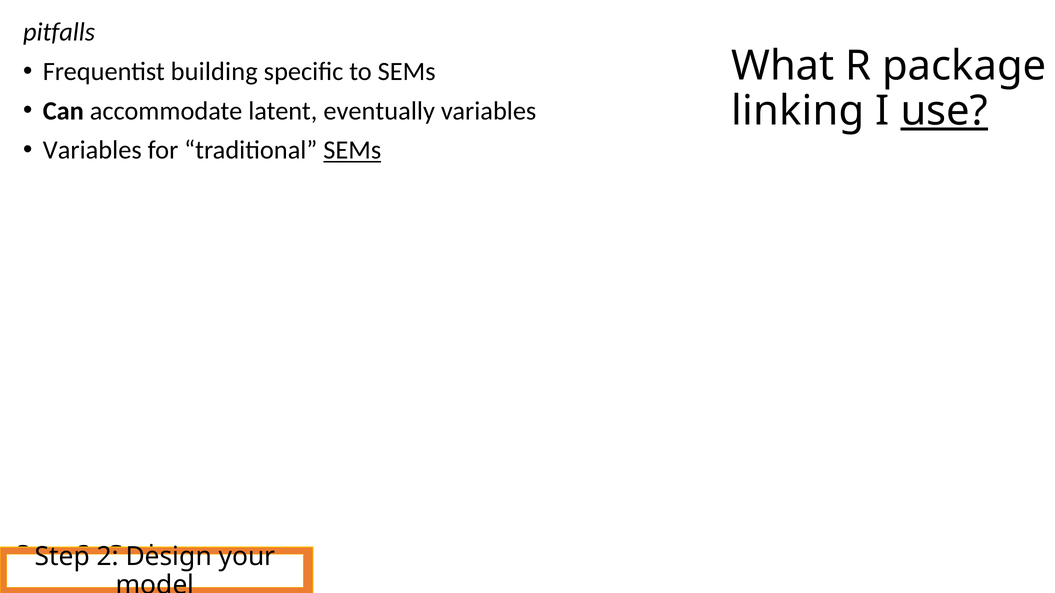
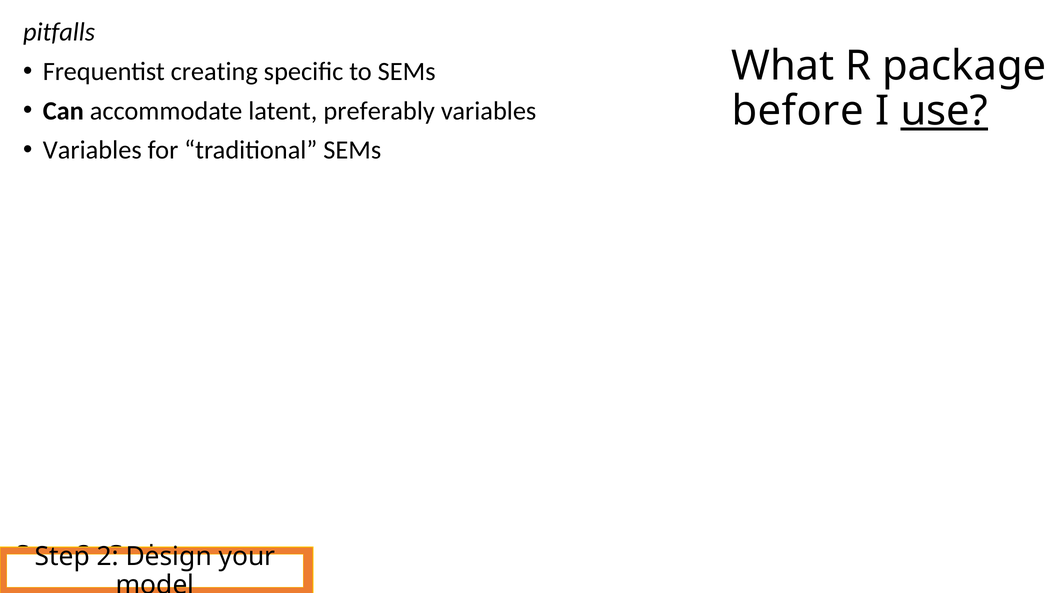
building: building -> creating
eventually: eventually -> preferably
linking: linking -> before
SEMs at (352, 150) underline: present -> none
